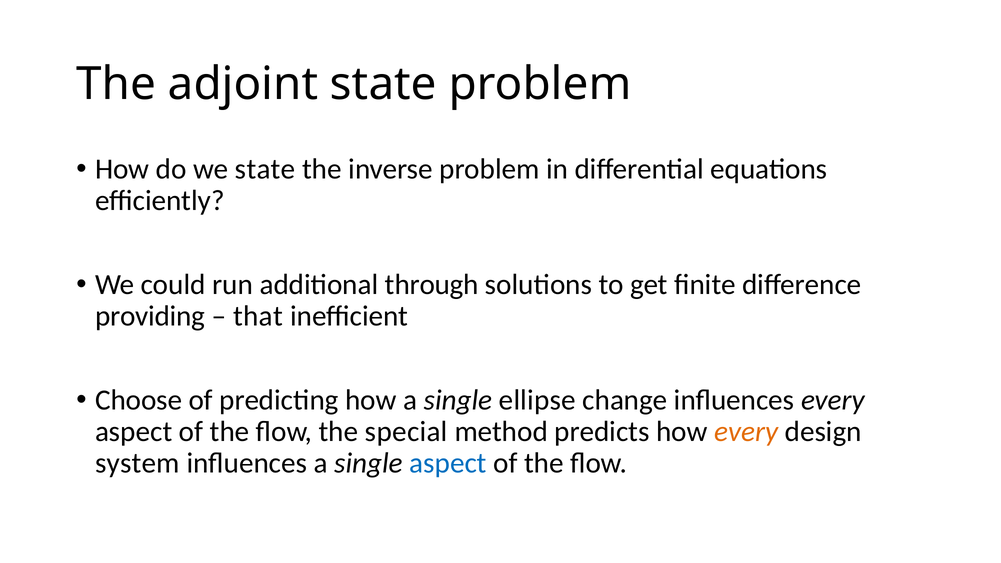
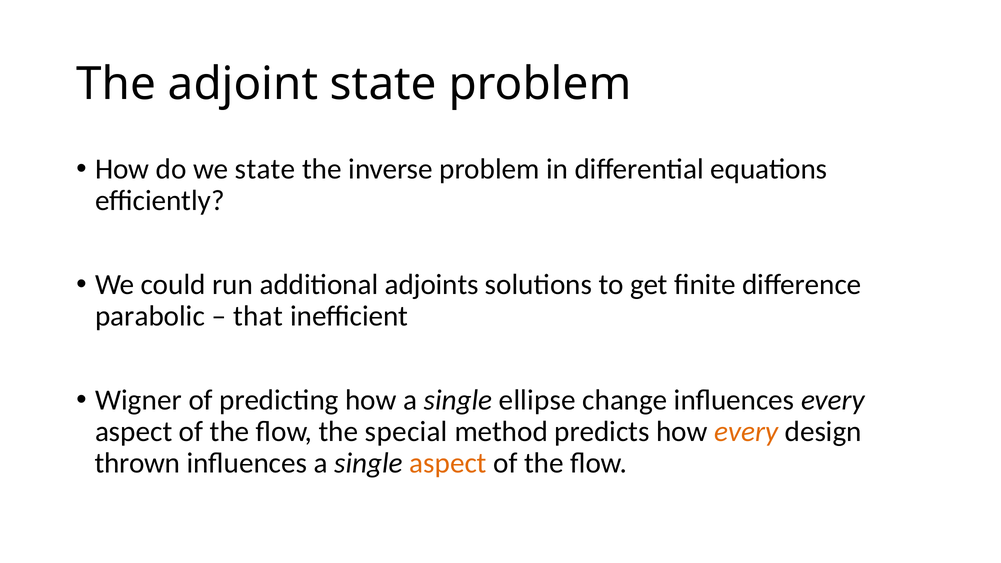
through: through -> adjoints
providing: providing -> parabolic
Choose: Choose -> Wigner
system: system -> thrown
aspect at (448, 463) colour: blue -> orange
